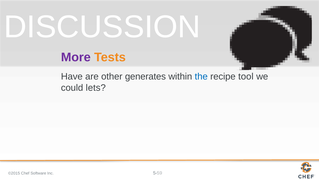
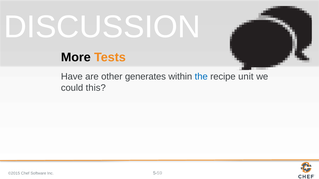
More colour: purple -> black
tool: tool -> unit
lets: lets -> this
